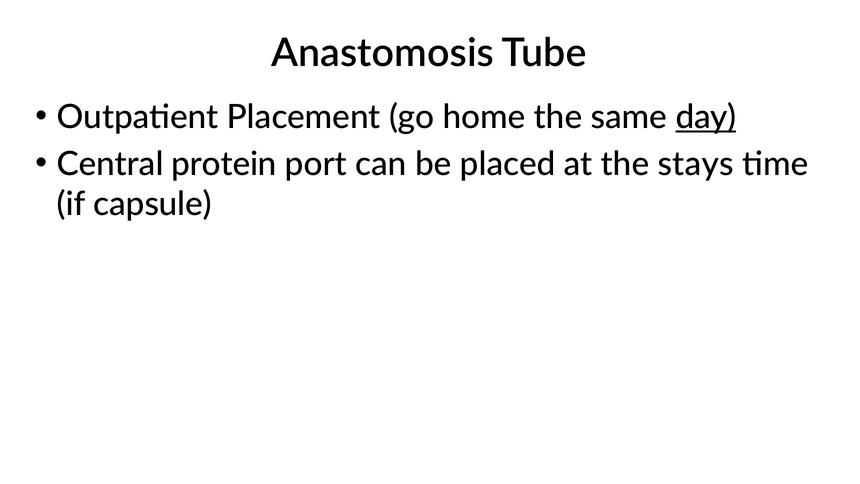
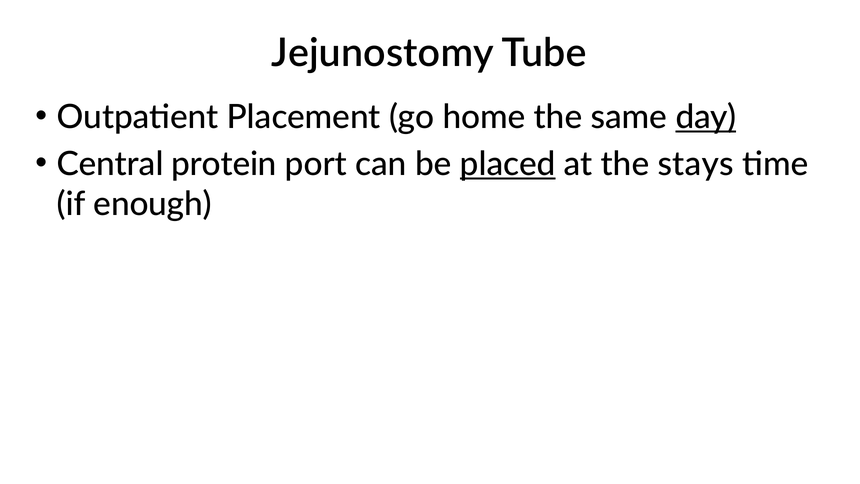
Anastomosis: Anastomosis -> Jejunostomy
placed underline: none -> present
capsule: capsule -> enough
